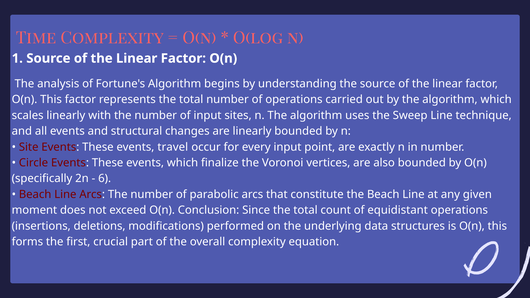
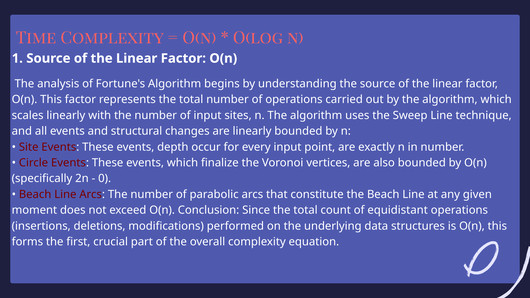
travel: travel -> depth
6: 6 -> 0
